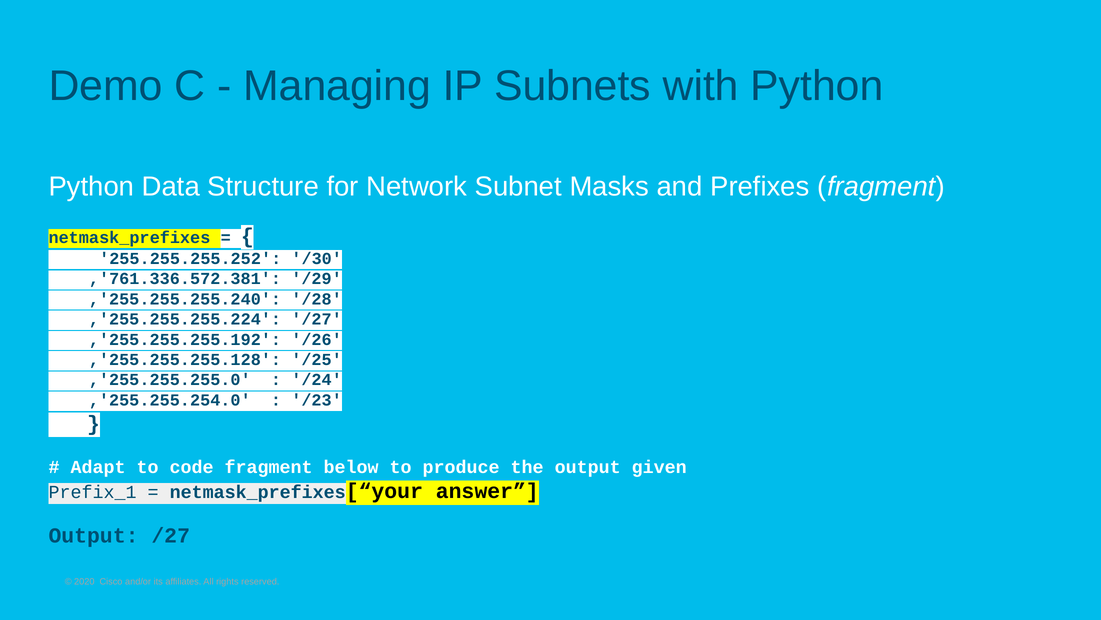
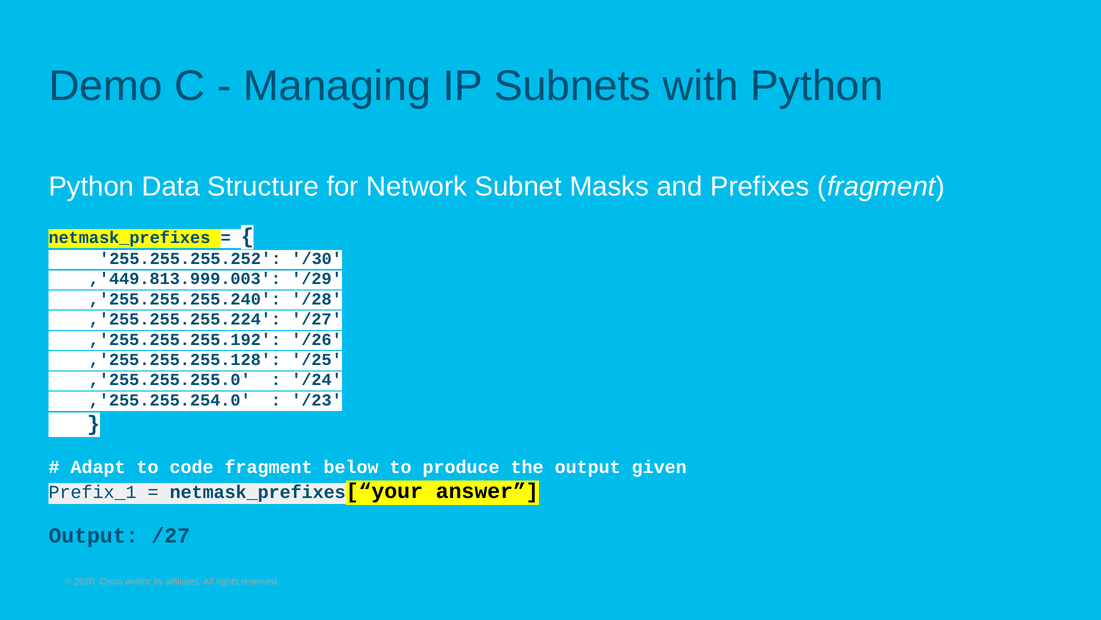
,'761.336.572.381: ,'761.336.572.381 -> ,'449.813.999.003
